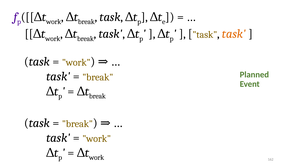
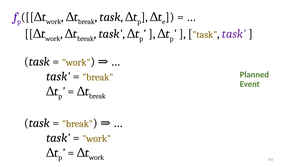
task at (234, 34) colour: orange -> purple
